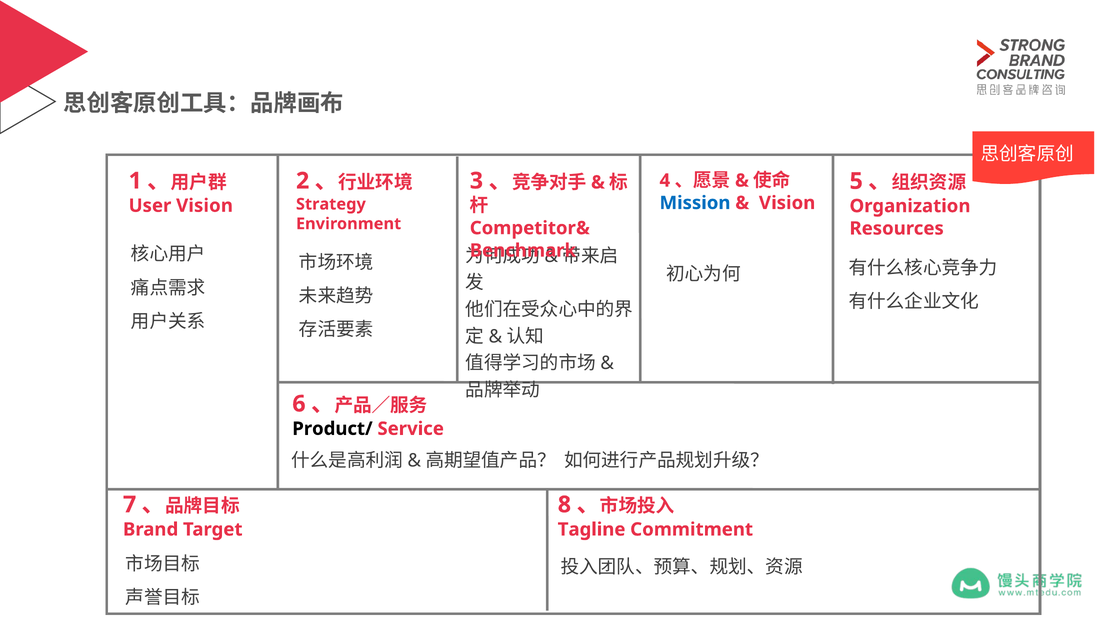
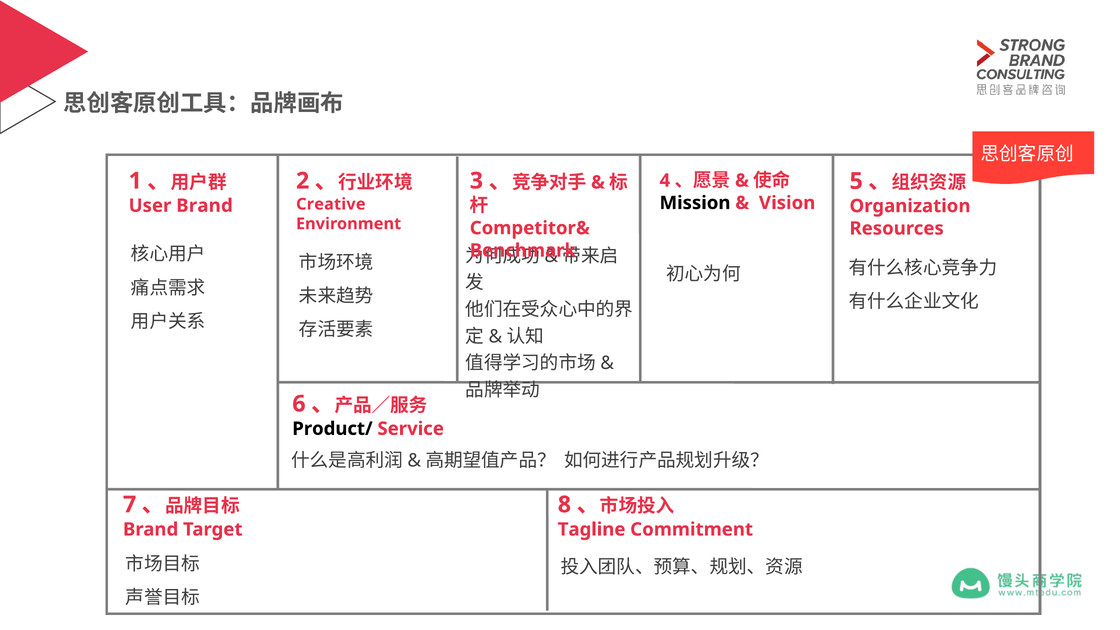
Mission colour: blue -> black
Strategy: Strategy -> Creative
User Vision: Vision -> Brand
